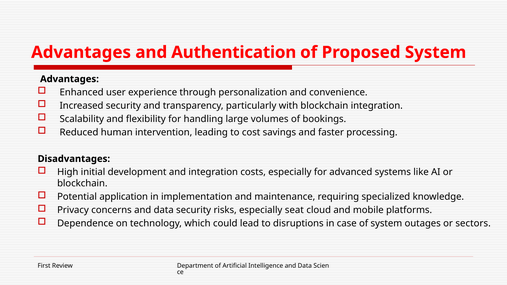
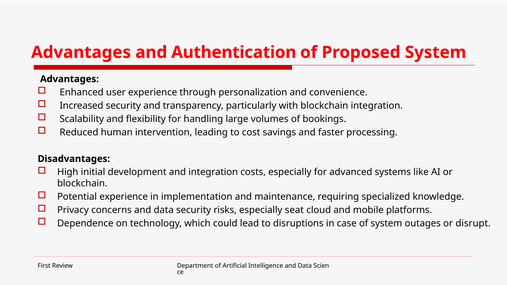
Potential application: application -> experience
sectors: sectors -> disrupt
